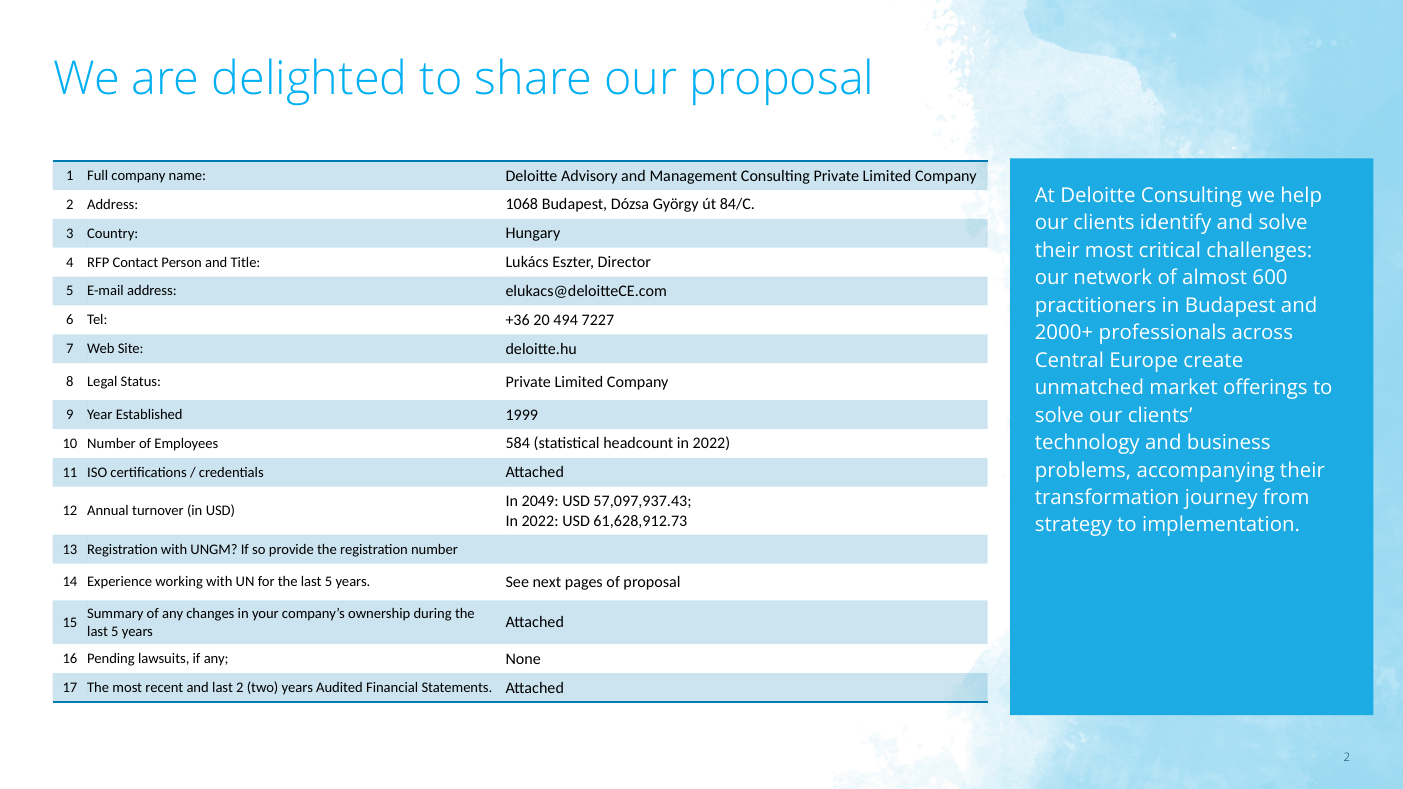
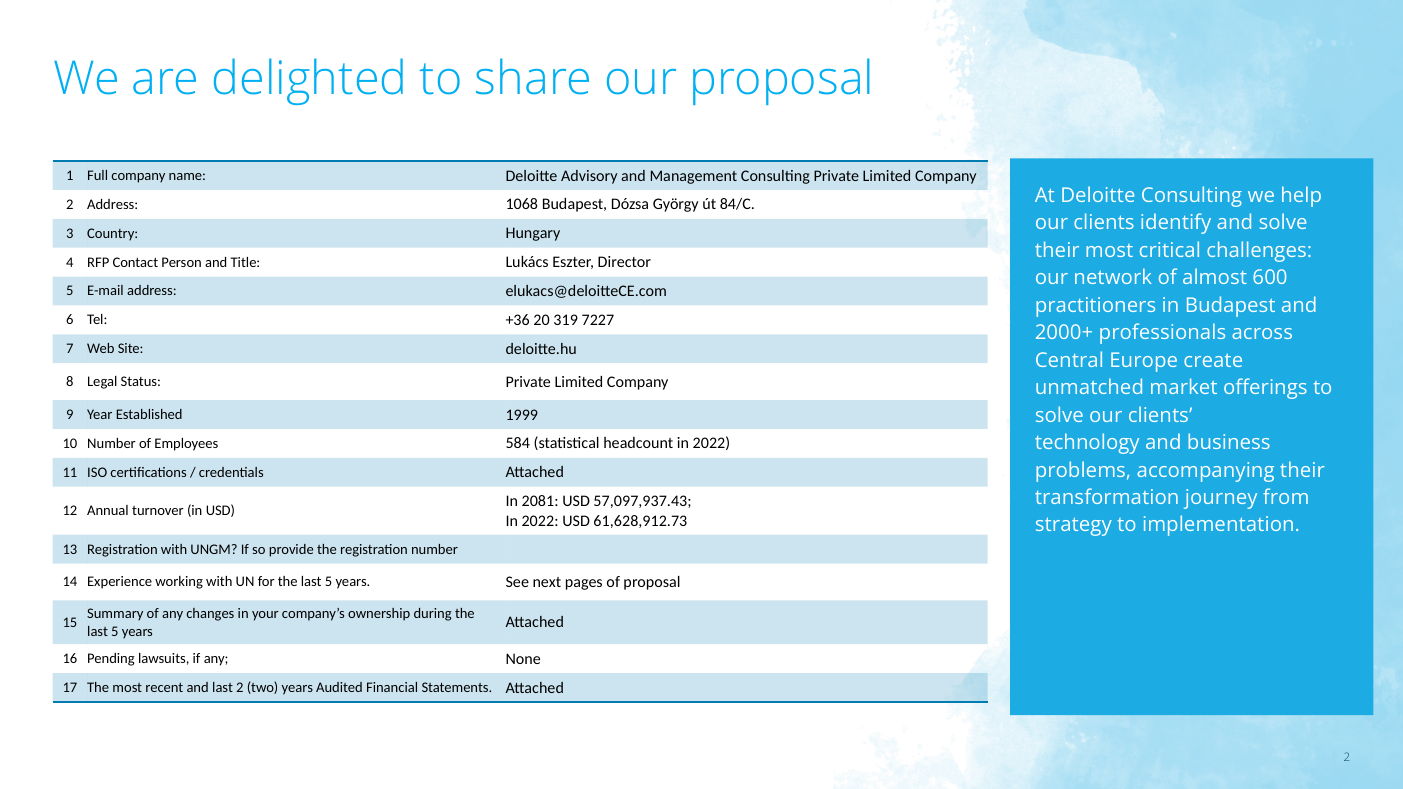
494: 494 -> 319
2049: 2049 -> 2081
